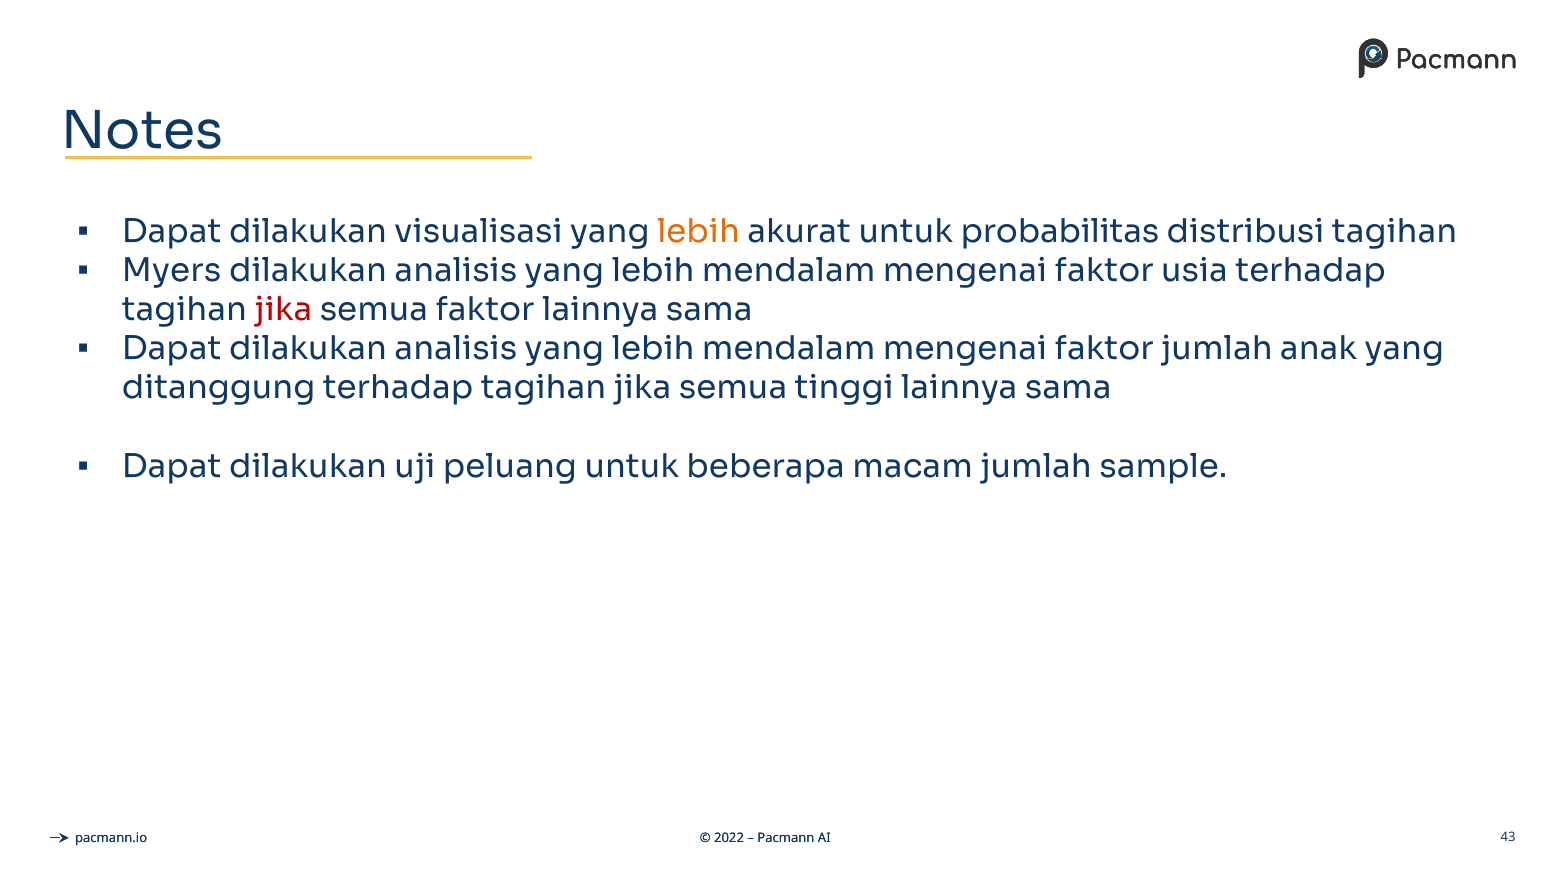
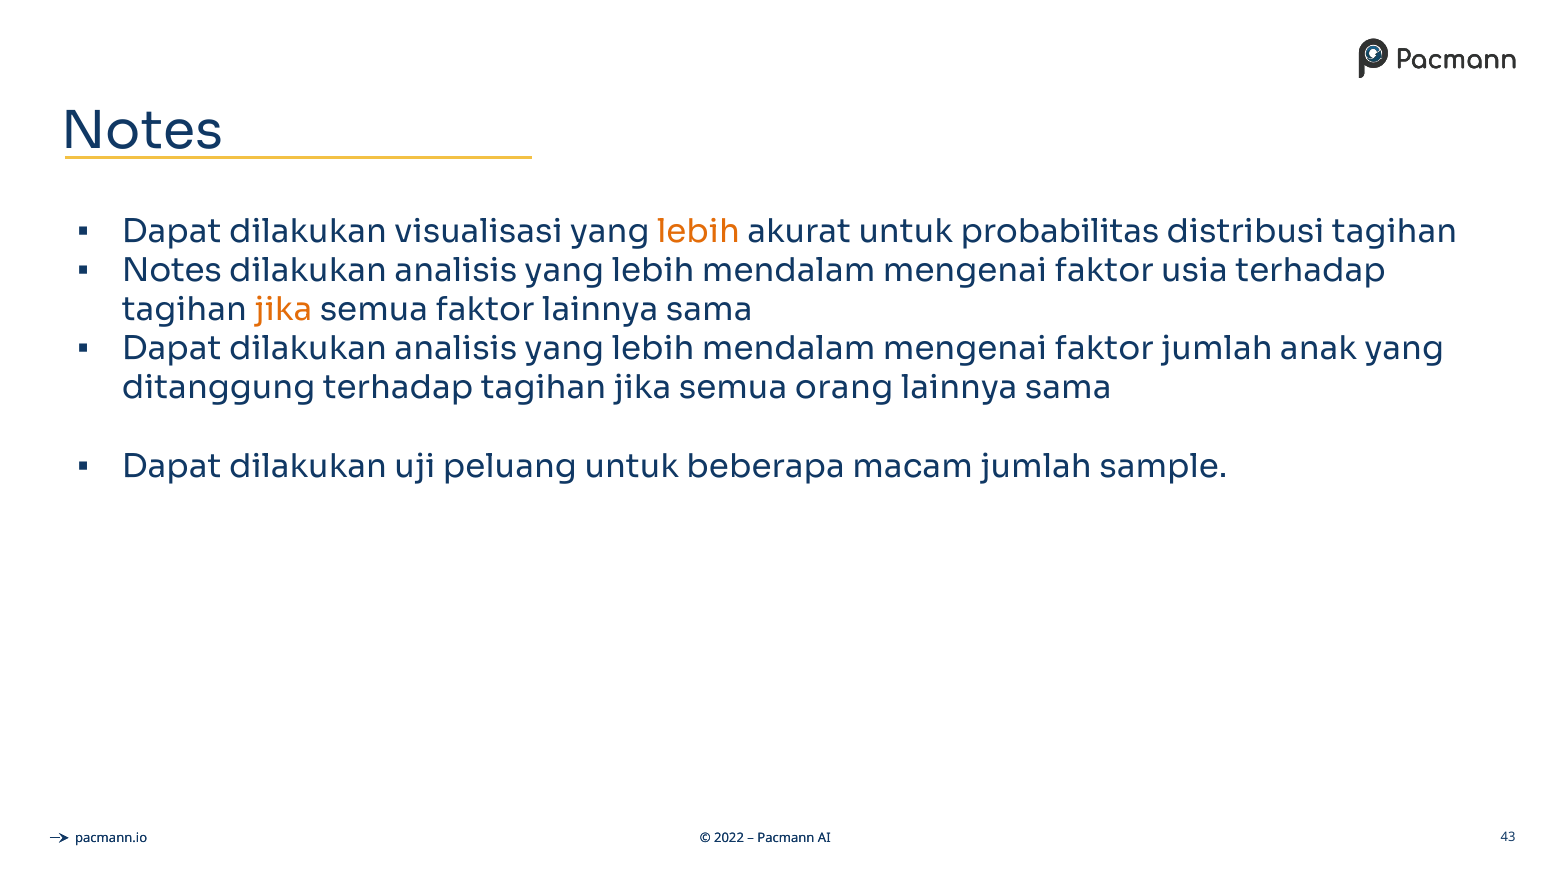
Myers at (172, 270): Myers -> Notes
jika at (283, 309) colour: red -> orange
tinggi: tinggi -> orang
